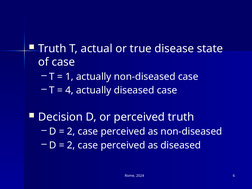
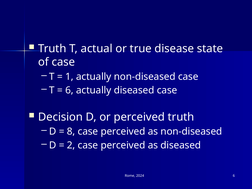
4 at (69, 90): 4 -> 6
2 at (71, 131): 2 -> 8
